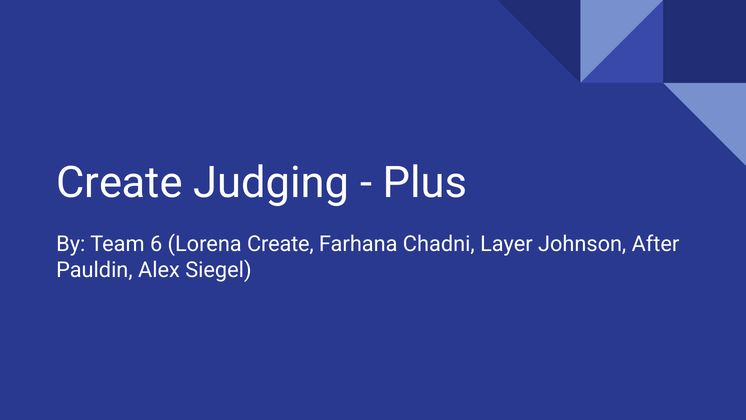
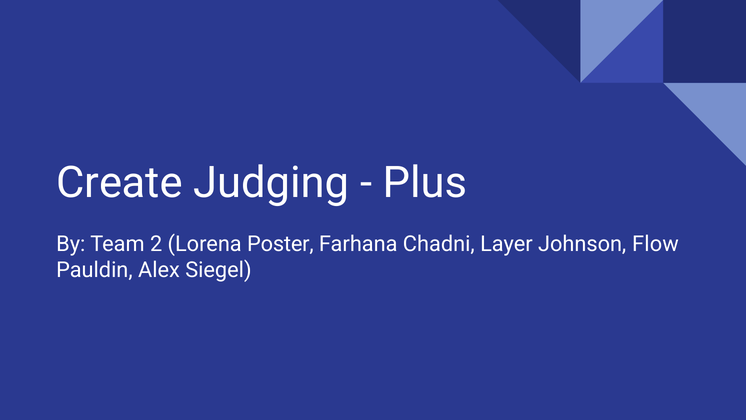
6: 6 -> 2
Lorena Create: Create -> Poster
After: After -> Flow
